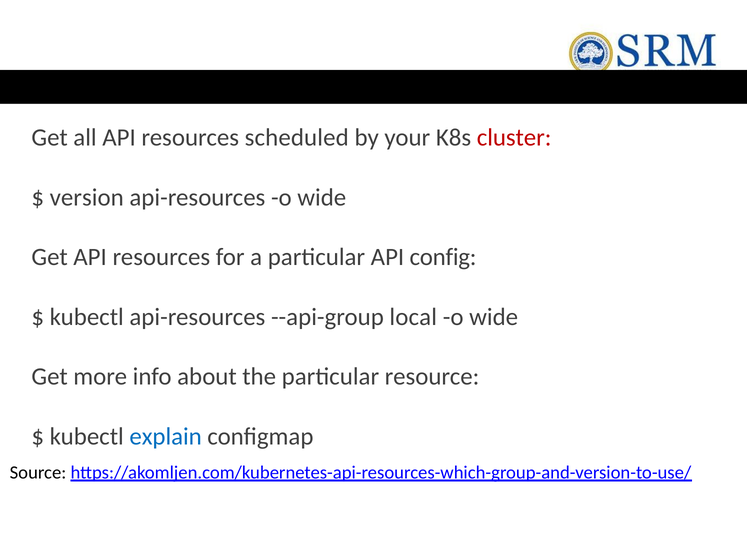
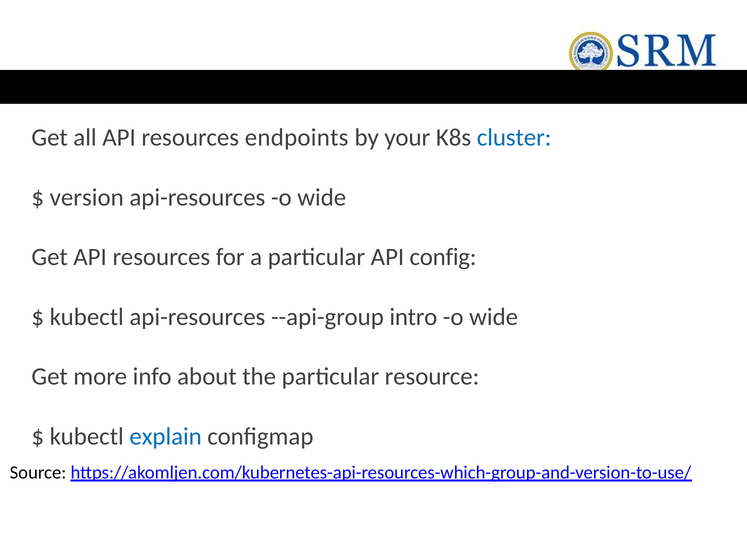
scheduled: scheduled -> endpoints
cluster colour: red -> blue
local: local -> intro
